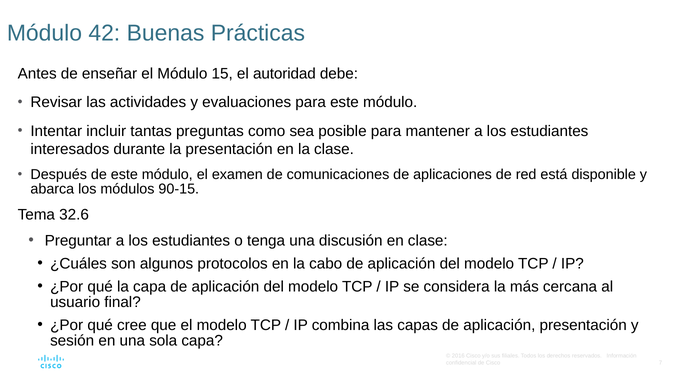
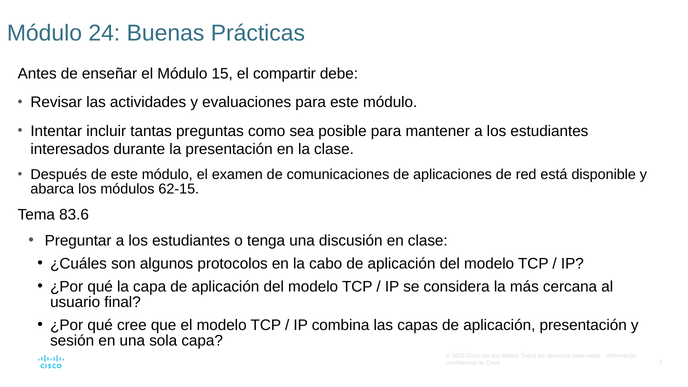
42: 42 -> 24
autoridad: autoridad -> compartir
90-15: 90-15 -> 62-15
32.6: 32.6 -> 83.6
